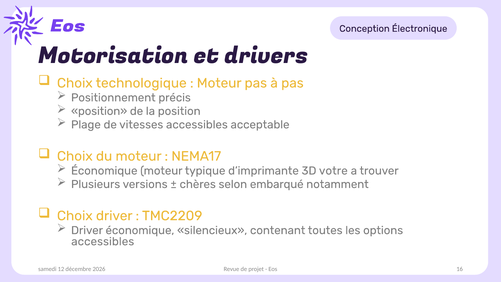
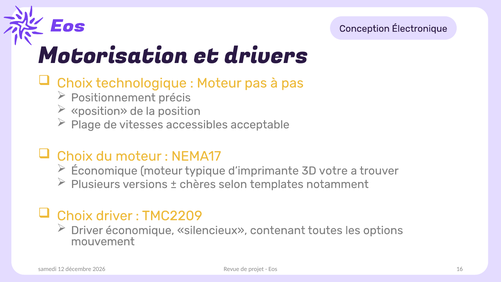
embarqué: embarqué -> templates
accessibles at (103, 241): accessibles -> mouvement
